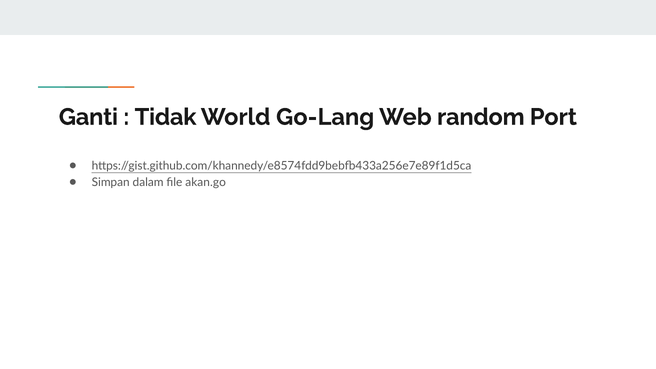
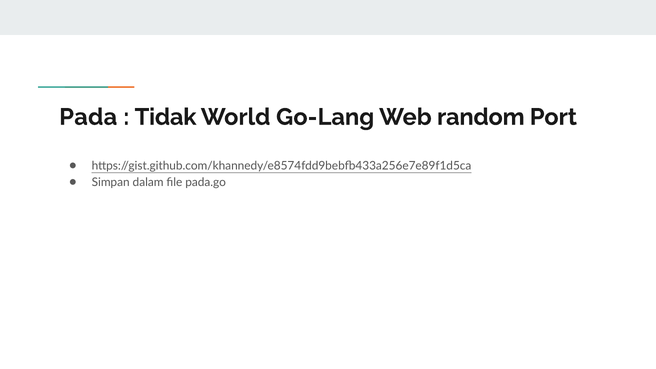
Ganti: Ganti -> Pada
akan.go: akan.go -> pada.go
